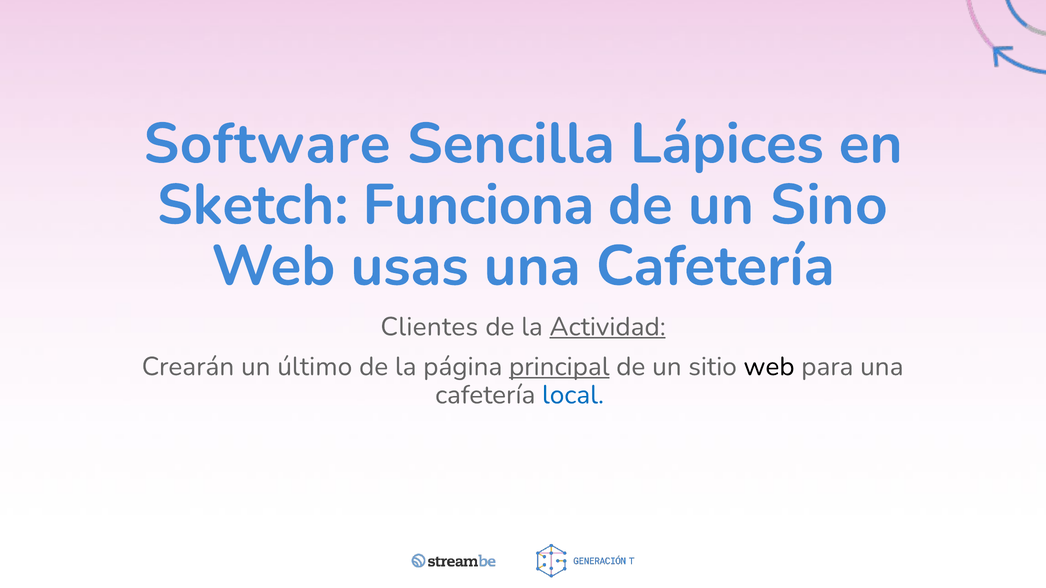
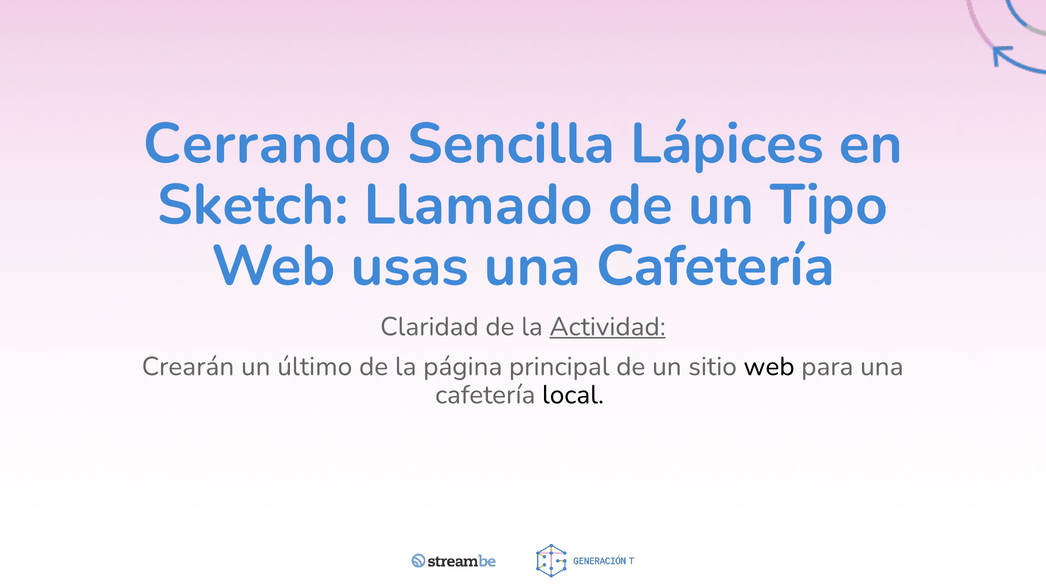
Software: Software -> Cerrando
Funciona: Funciona -> Llamado
Sino: Sino -> Tipo
Clientes: Clientes -> Claridad
principal underline: present -> none
local colour: blue -> black
